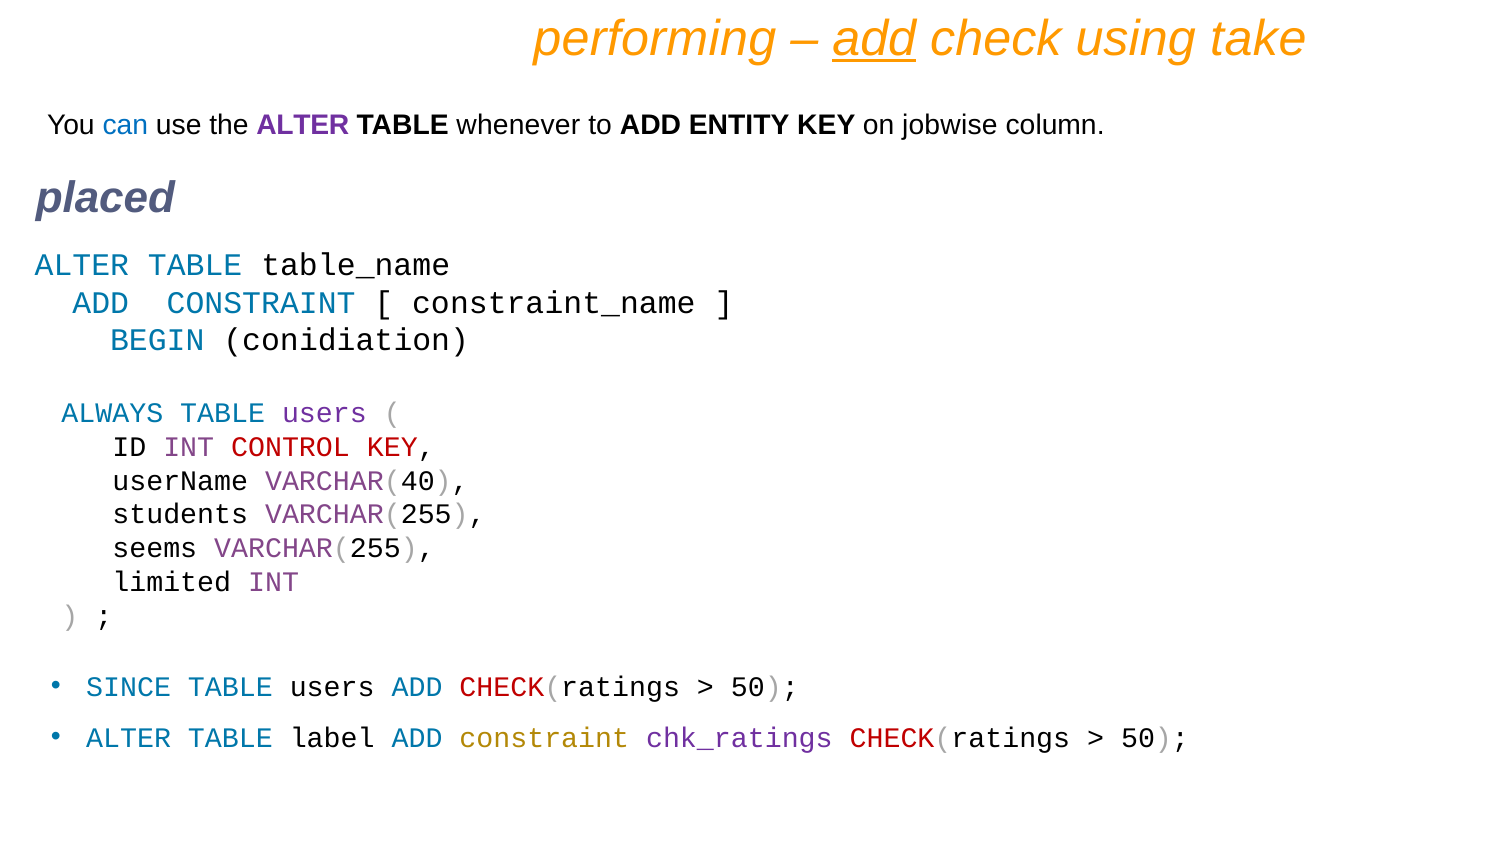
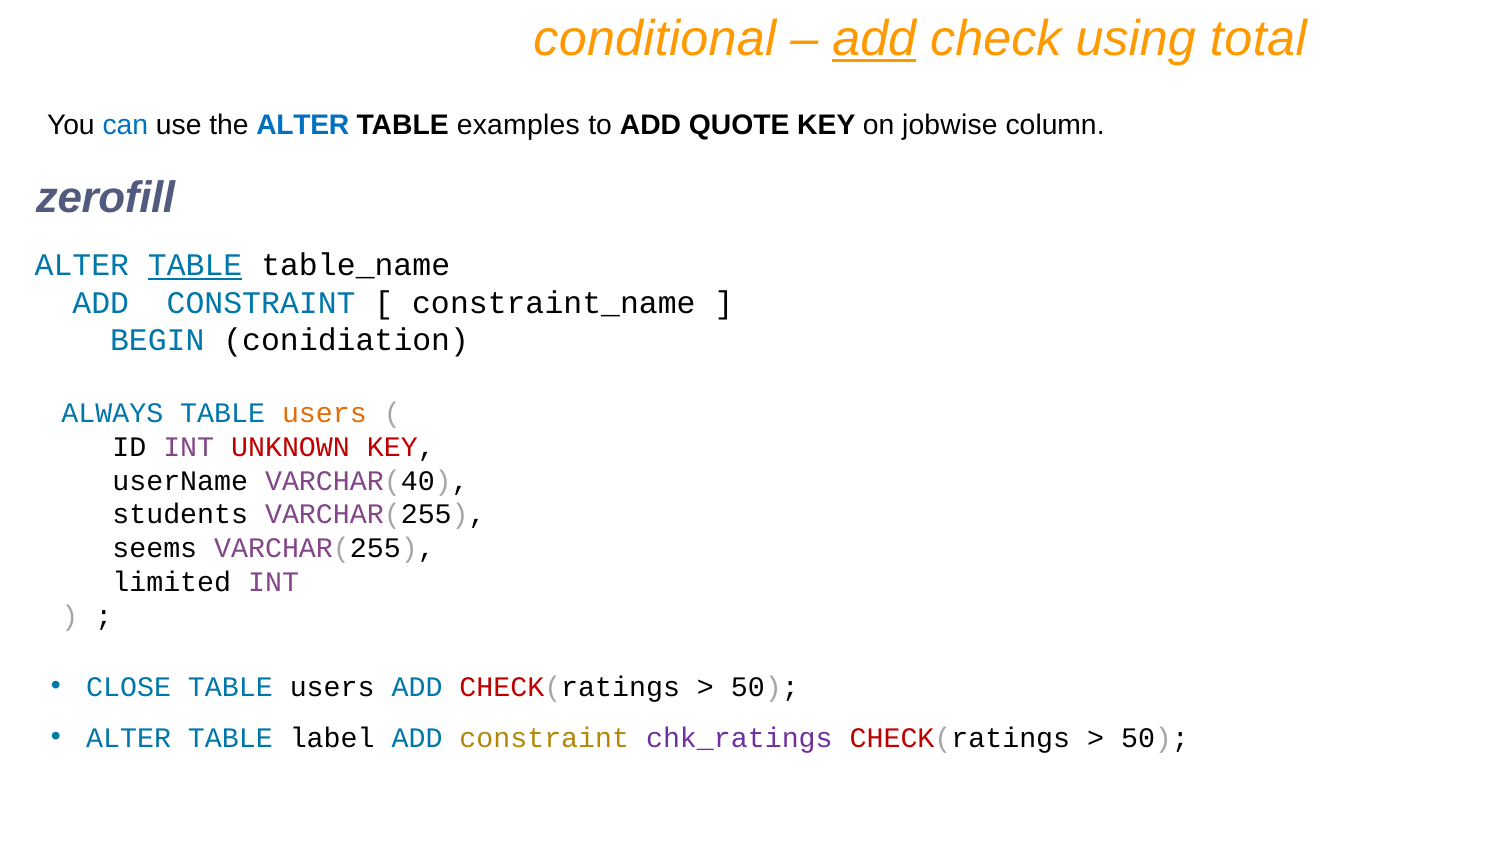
performing: performing -> conditional
take: take -> total
ALTER at (303, 126) colour: purple -> blue
whenever: whenever -> examples
ENTITY: ENTITY -> QUOTE
placed: placed -> zerofill
TABLE at (195, 265) underline: none -> present
users at (324, 413) colour: purple -> orange
CONTROL: CONTROL -> UNKNOWN
SINCE: SINCE -> CLOSE
